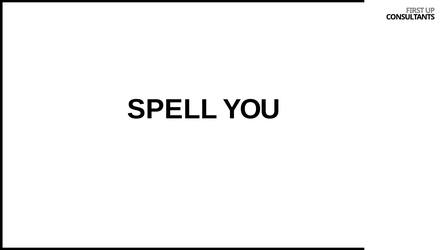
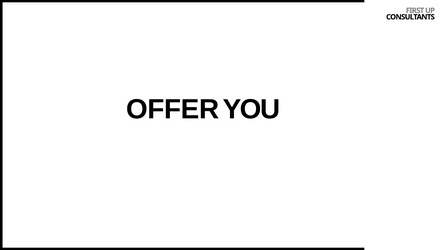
SPELL: SPELL -> OFFER
